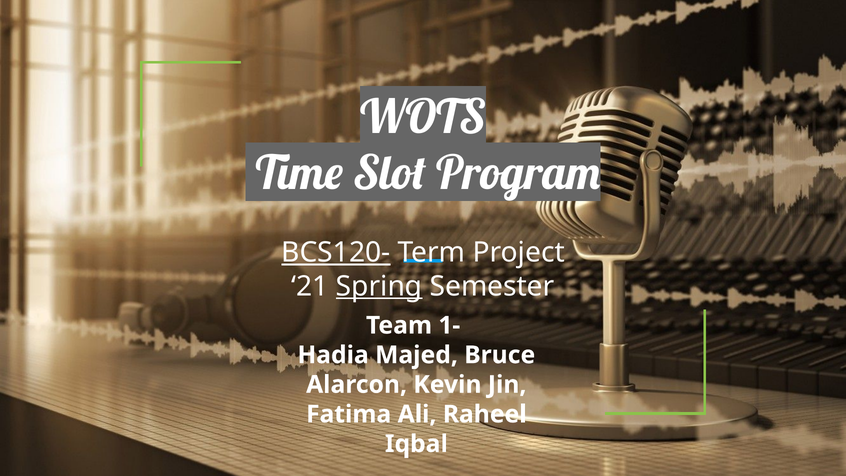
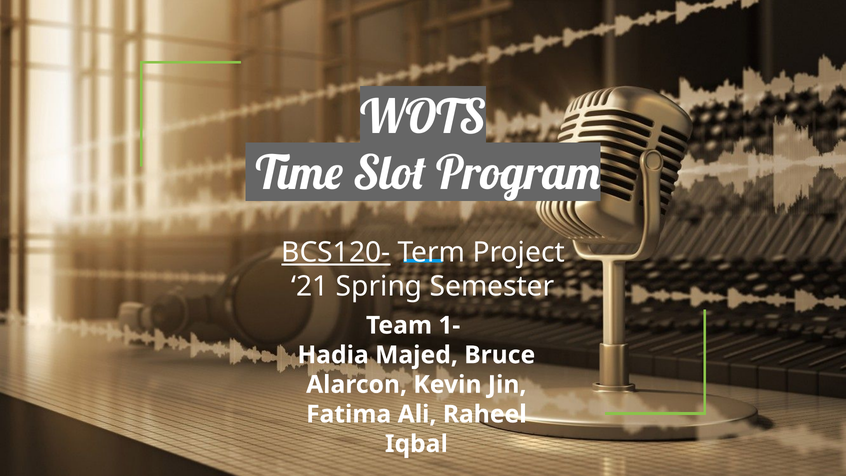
Spring underline: present -> none
